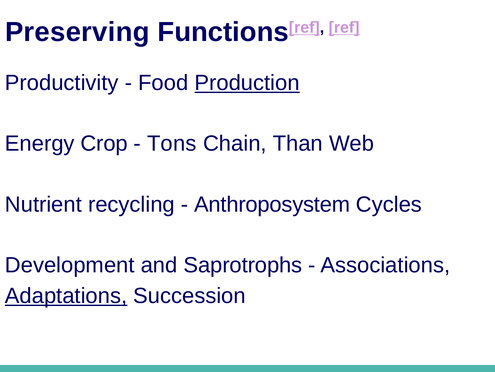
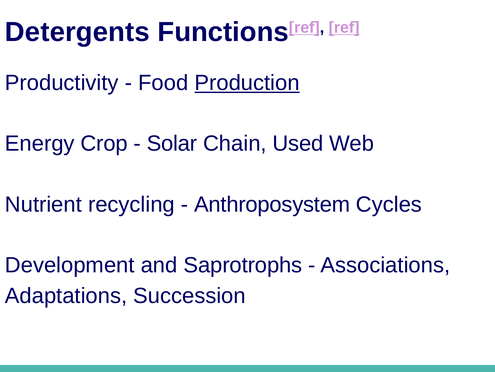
Preserving: Preserving -> Detergents
Tons: Tons -> Solar
Than: Than -> Used
Adaptations underline: present -> none
